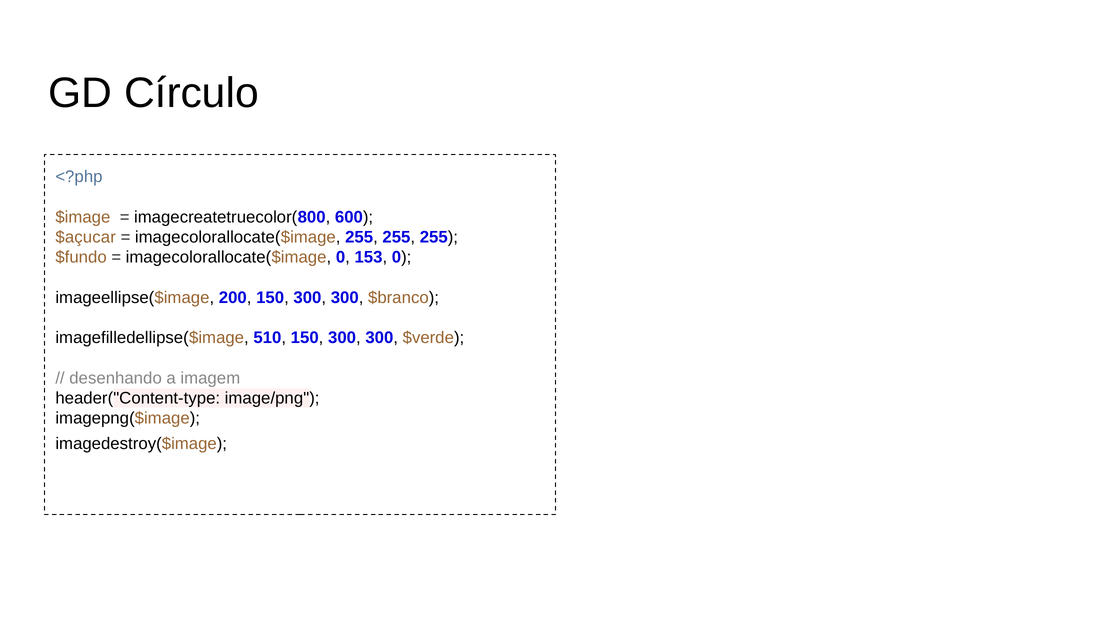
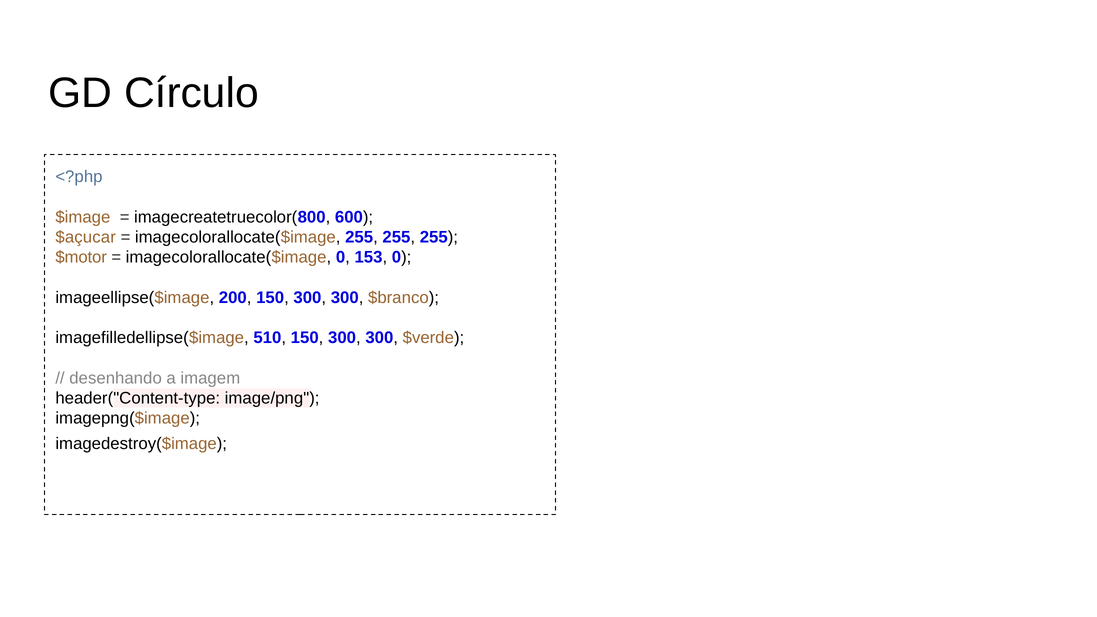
$fundo: $fundo -> $motor
